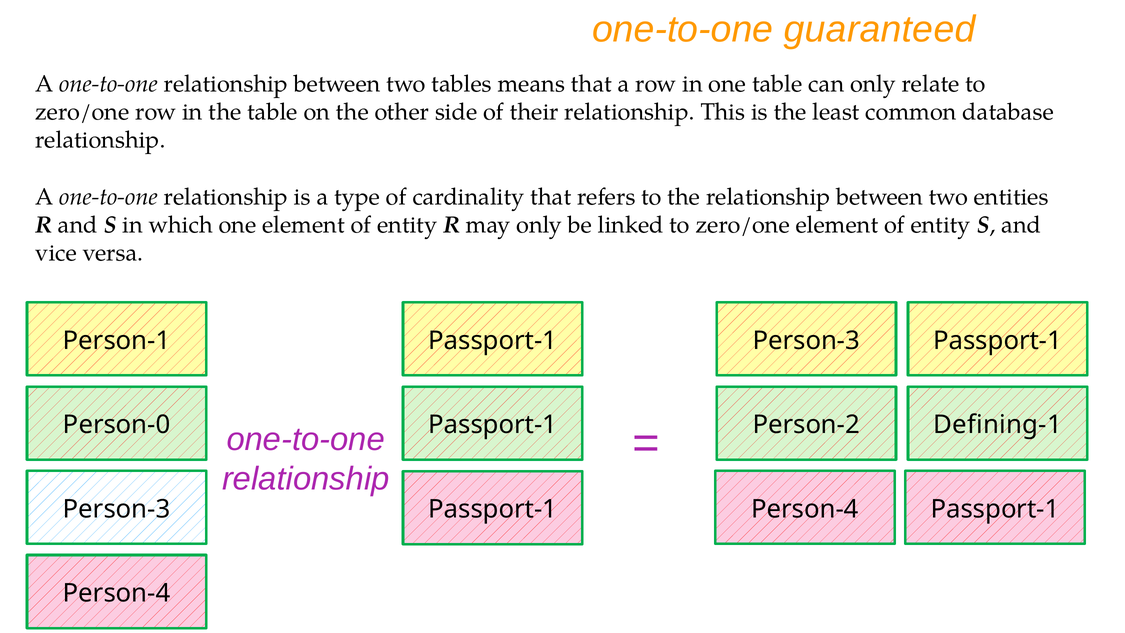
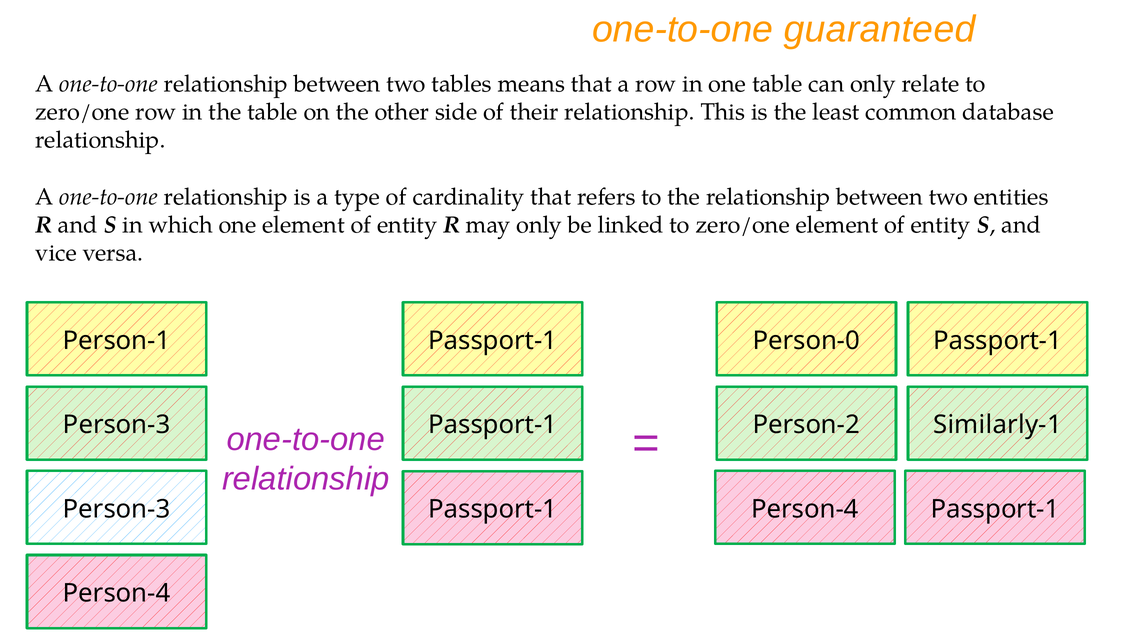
Passport-1 Person-3: Person-3 -> Person-0
Person-0 at (117, 425): Person-0 -> Person-3
Defining-1: Defining-1 -> Similarly-1
